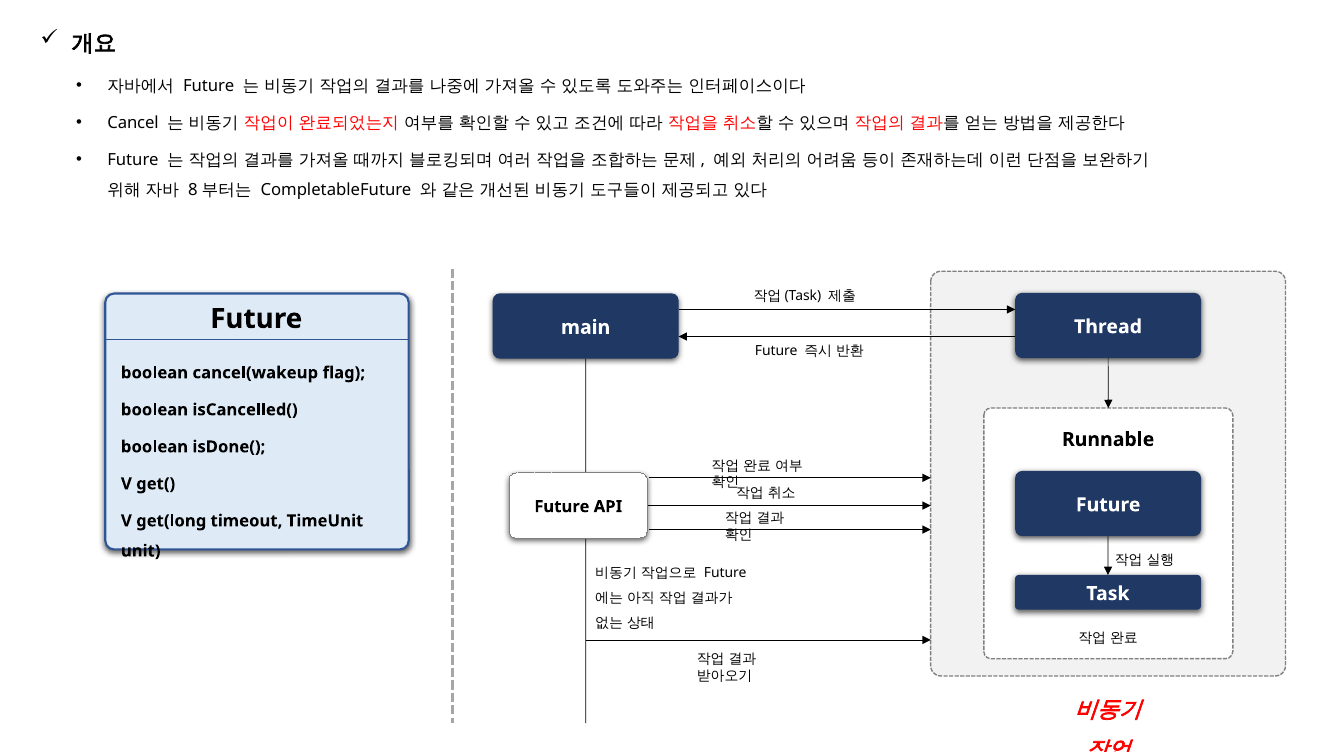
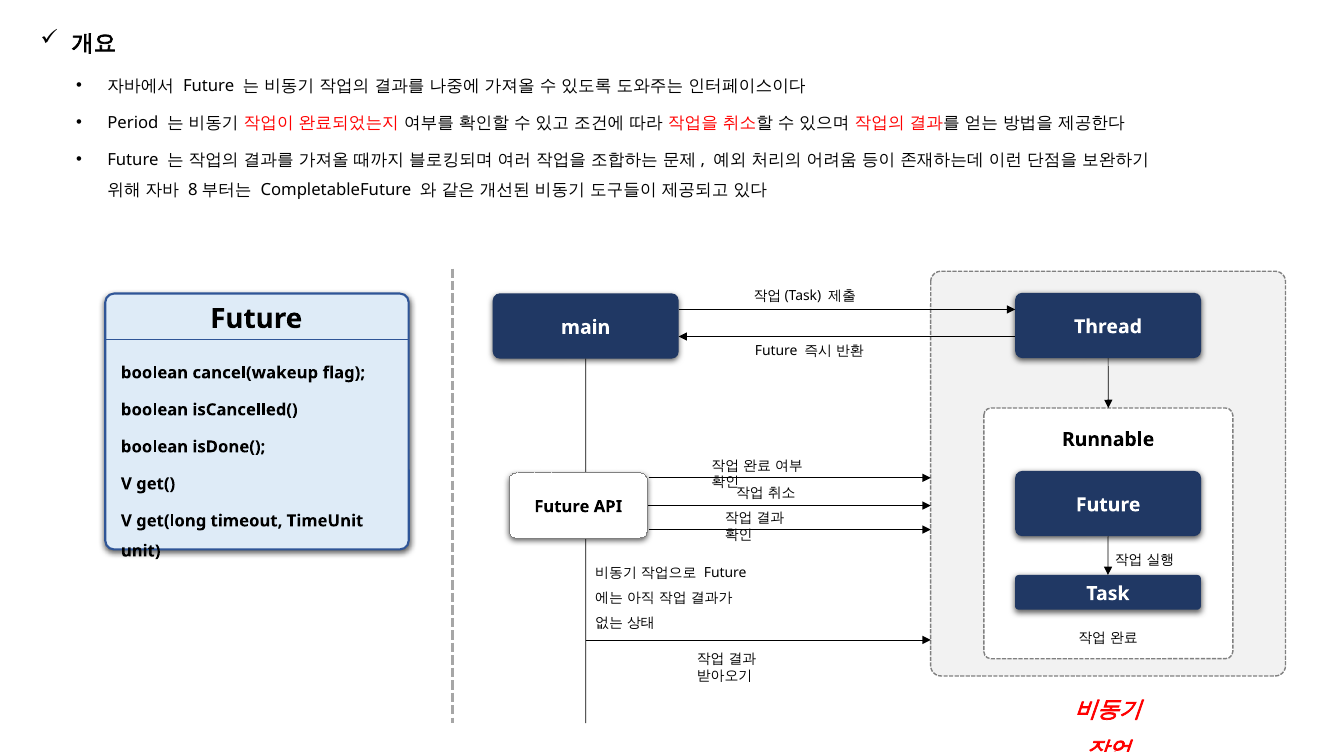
Cancel: Cancel -> Period
